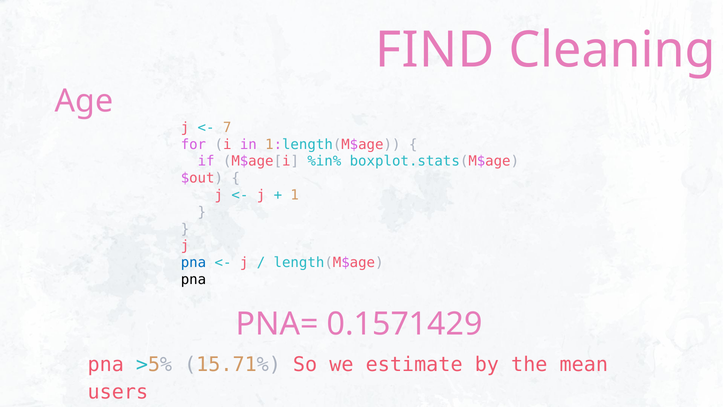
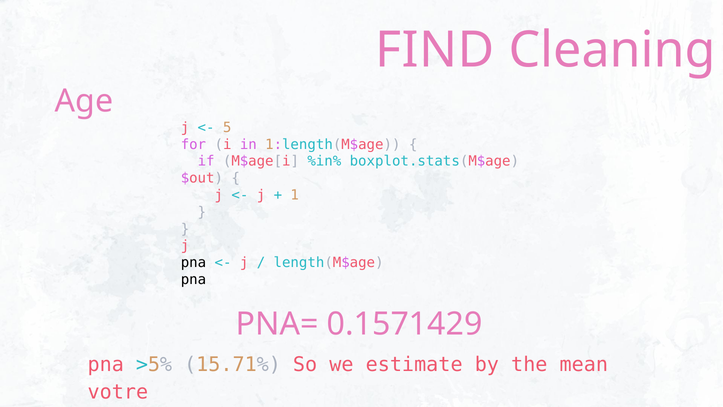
7: 7 -> 5
pna at (193, 262) colour: blue -> black
users: users -> votre
